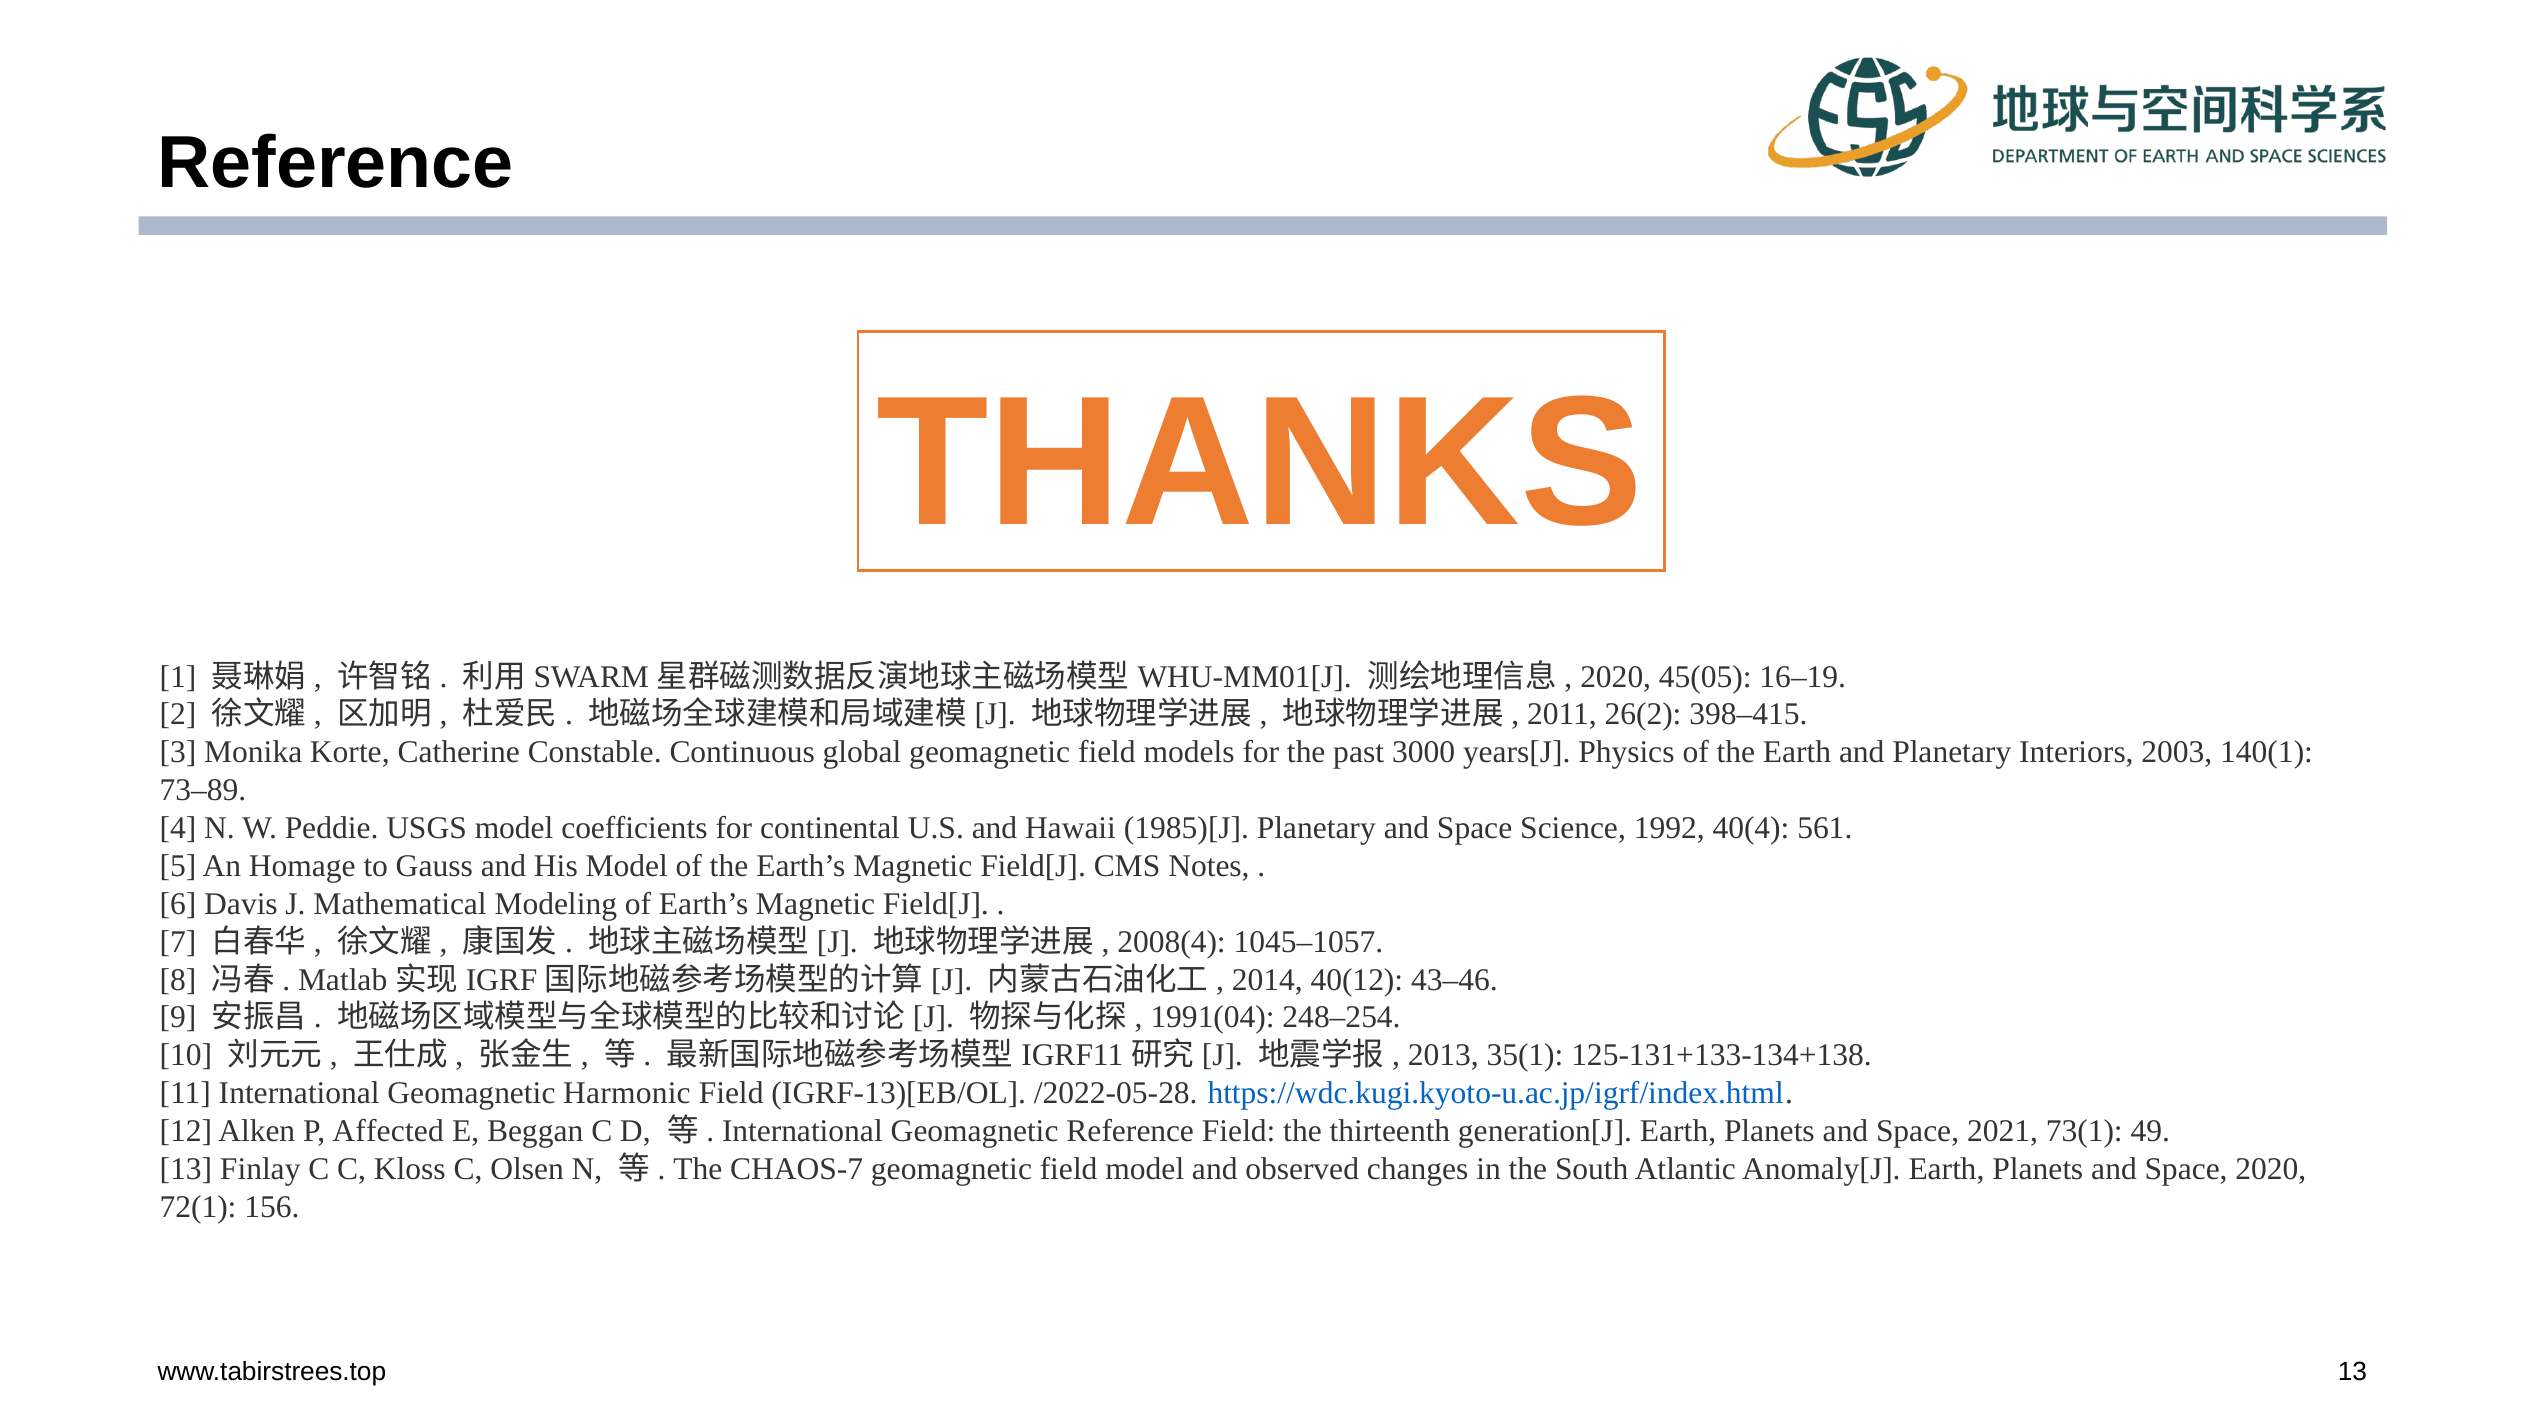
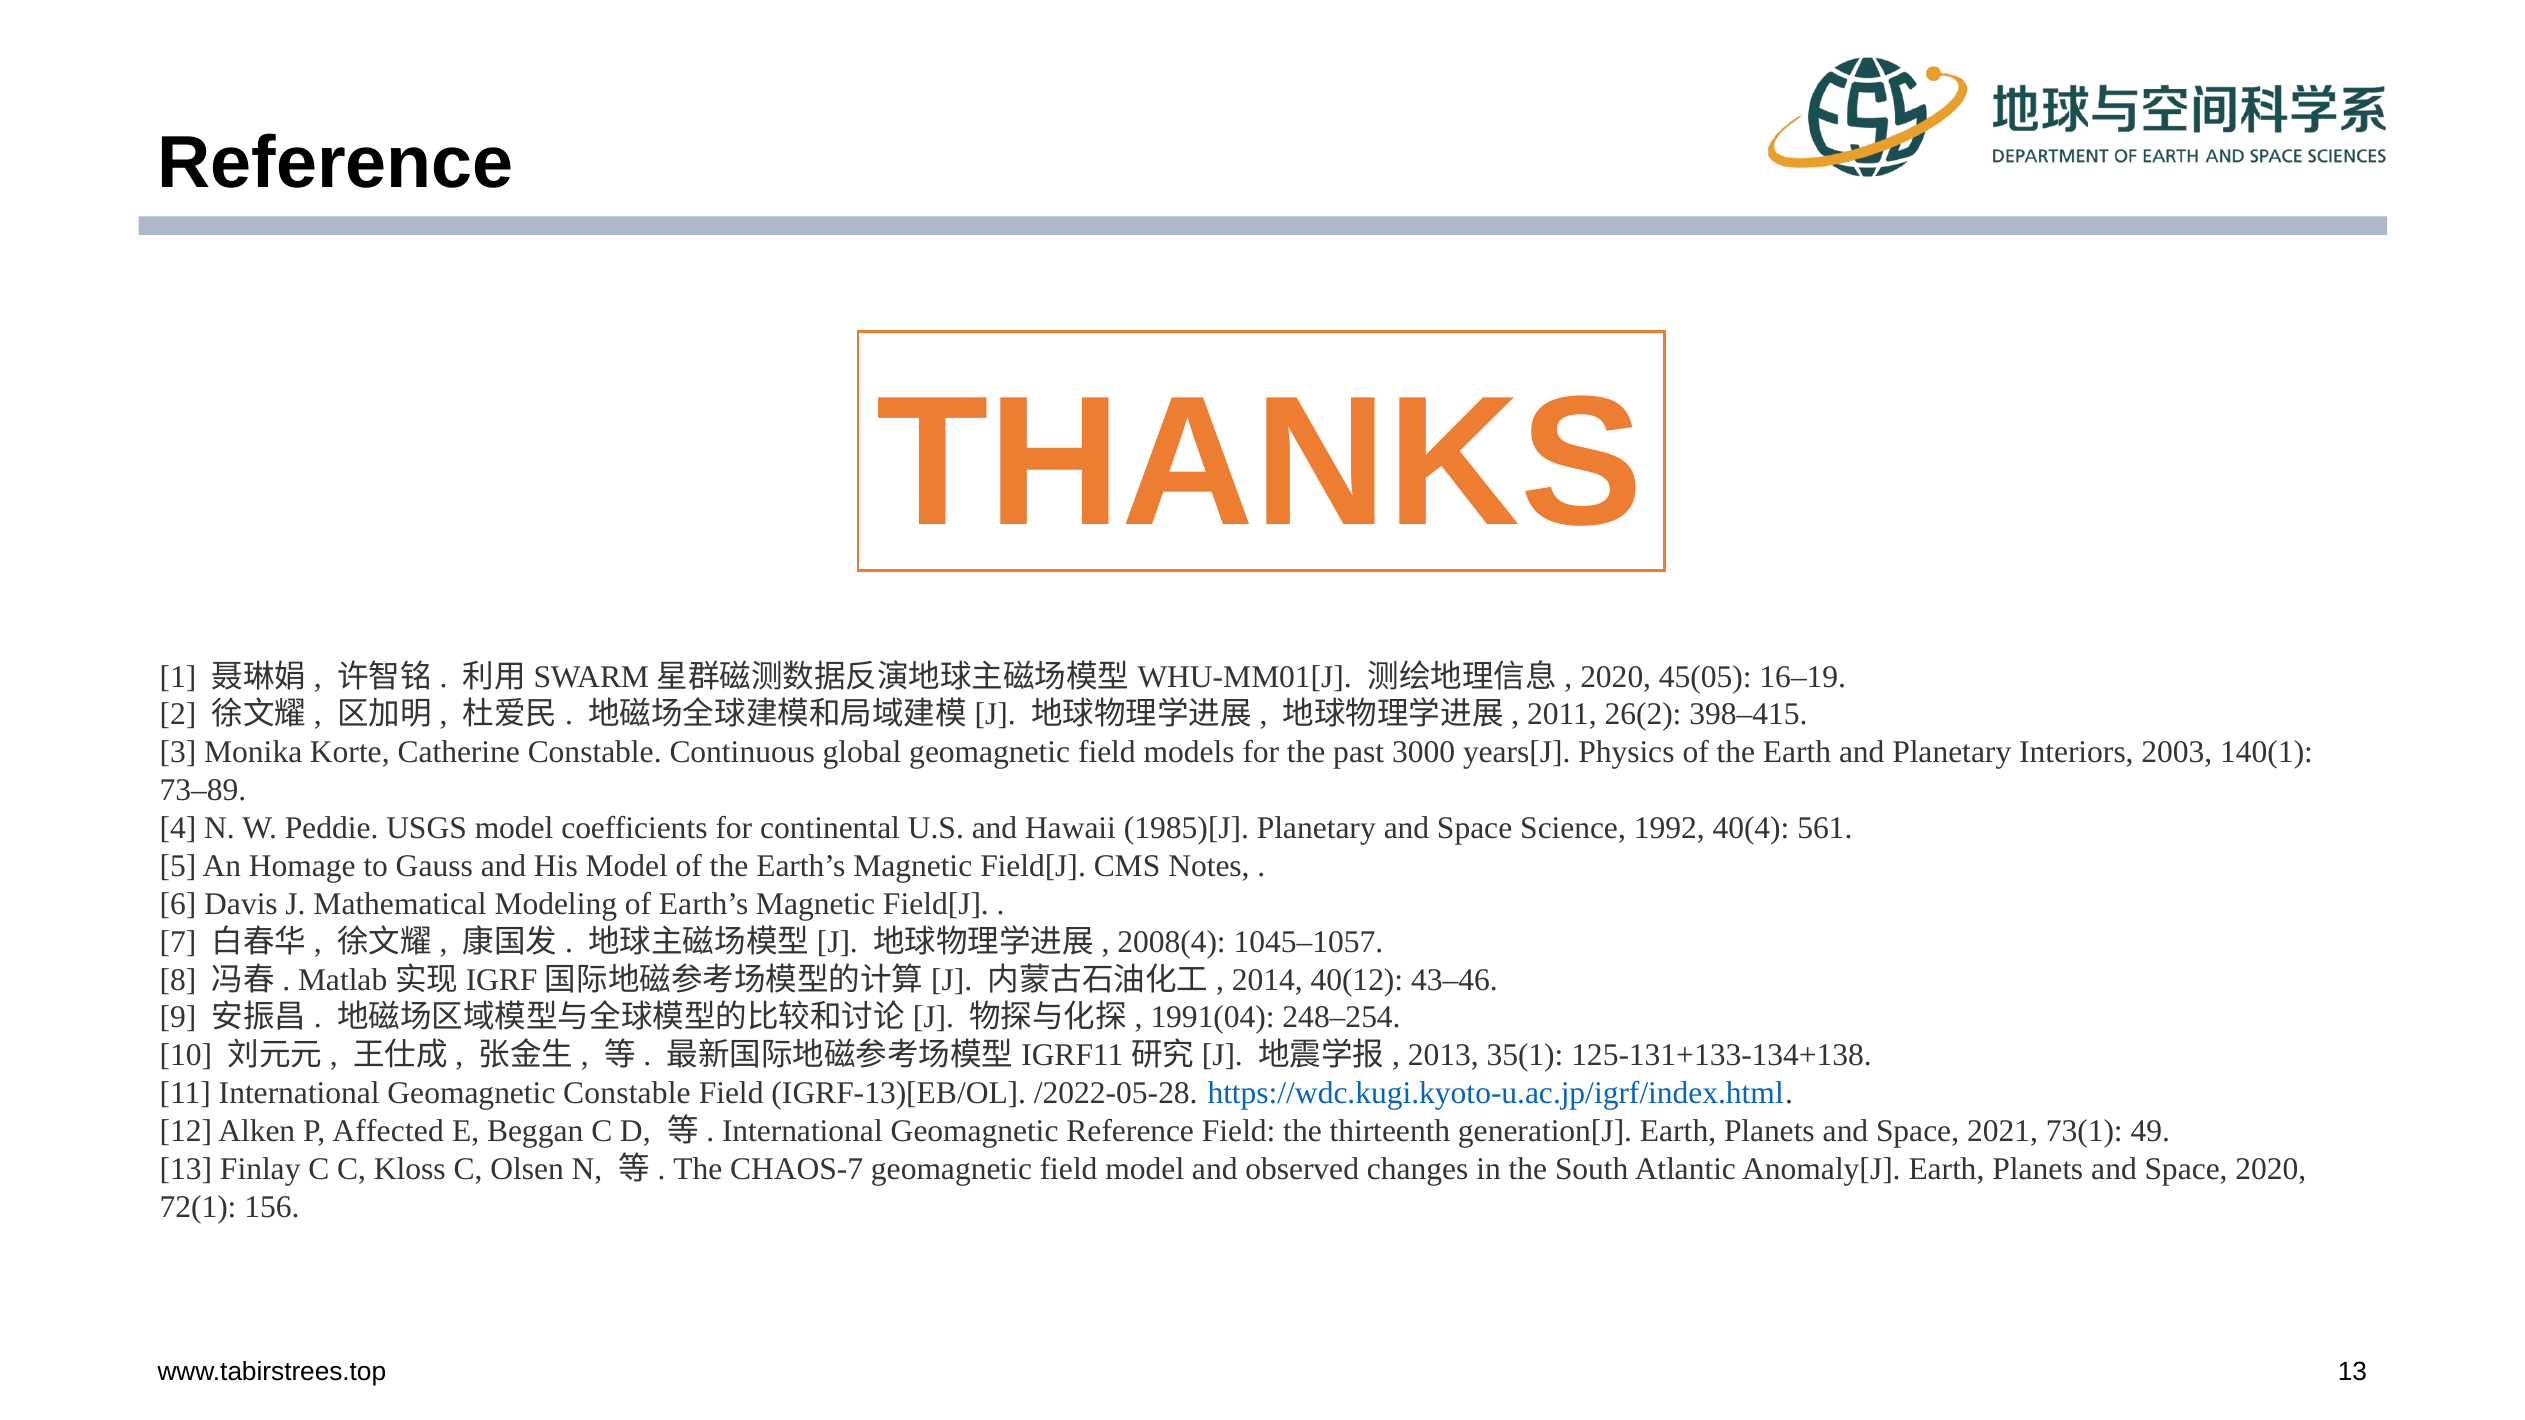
Geomagnetic Harmonic: Harmonic -> Constable
